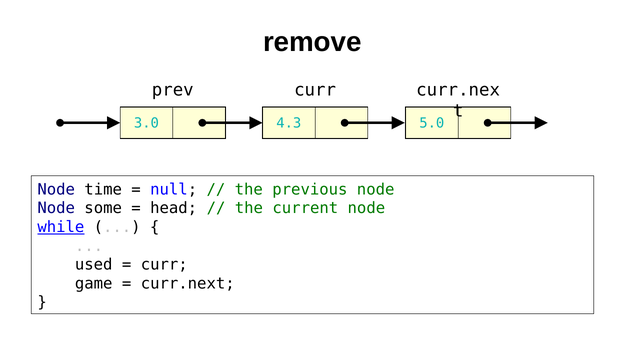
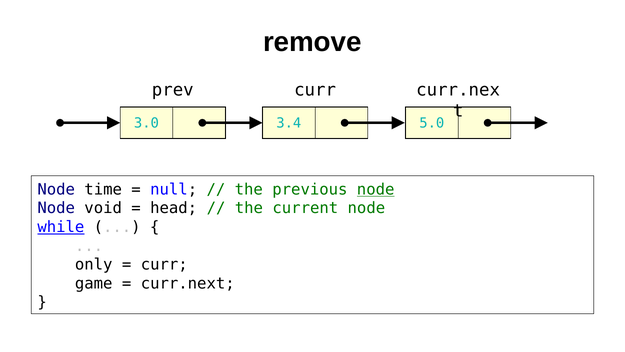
4.3: 4.3 -> 3.4
node at (376, 189) underline: none -> present
some: some -> void
used: used -> only
